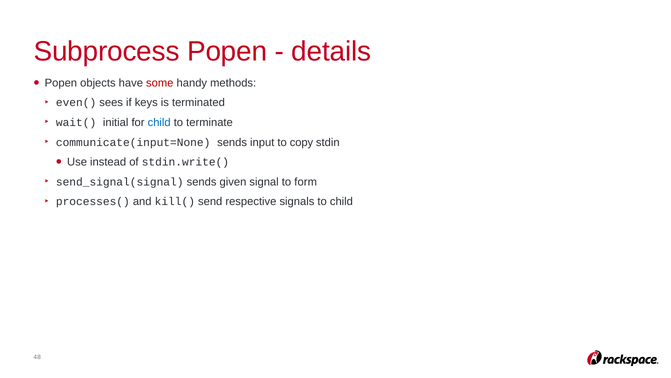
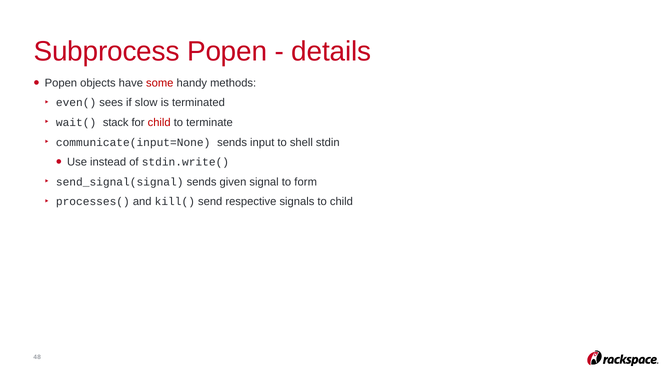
keys: keys -> slow
initial: initial -> stack
child at (159, 122) colour: blue -> red
copy: copy -> shell
